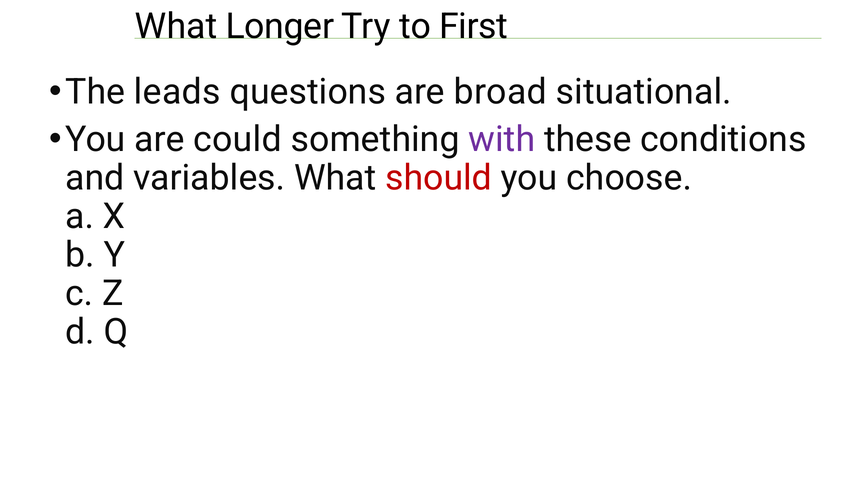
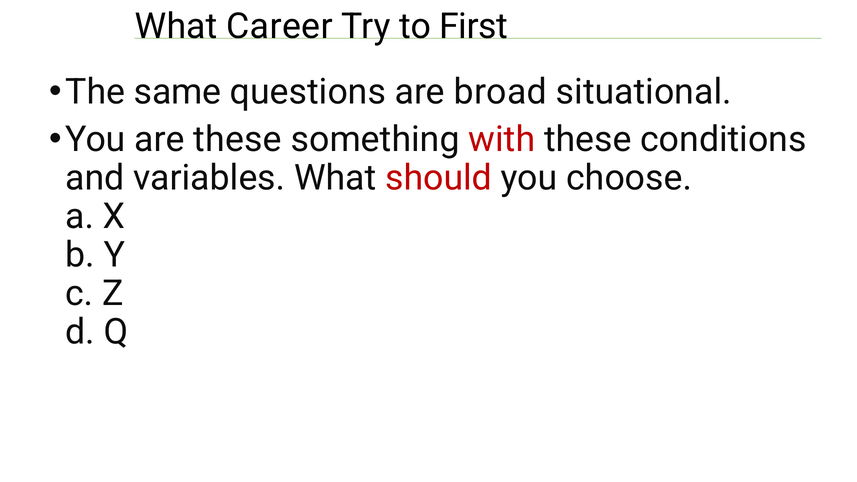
Longer: Longer -> Career
leads: leads -> same
are could: could -> these
with colour: purple -> red
